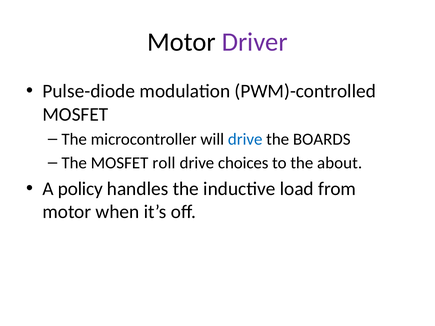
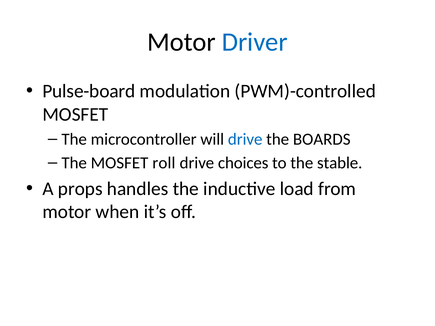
Driver colour: purple -> blue
Pulse-diode: Pulse-diode -> Pulse-board
about: about -> stable
policy: policy -> props
